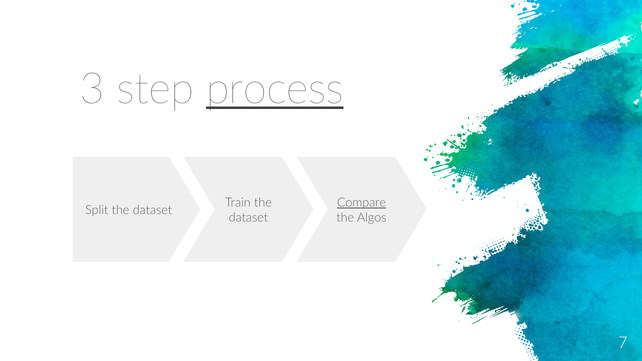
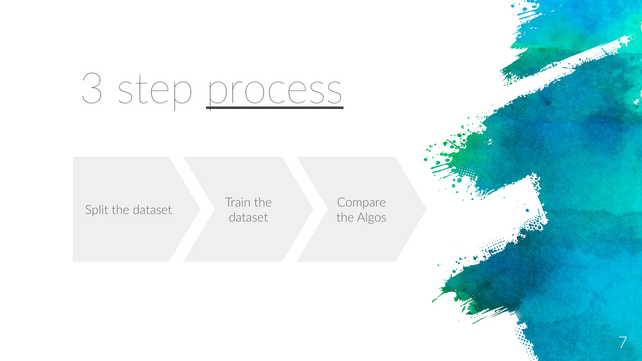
Compare underline: present -> none
